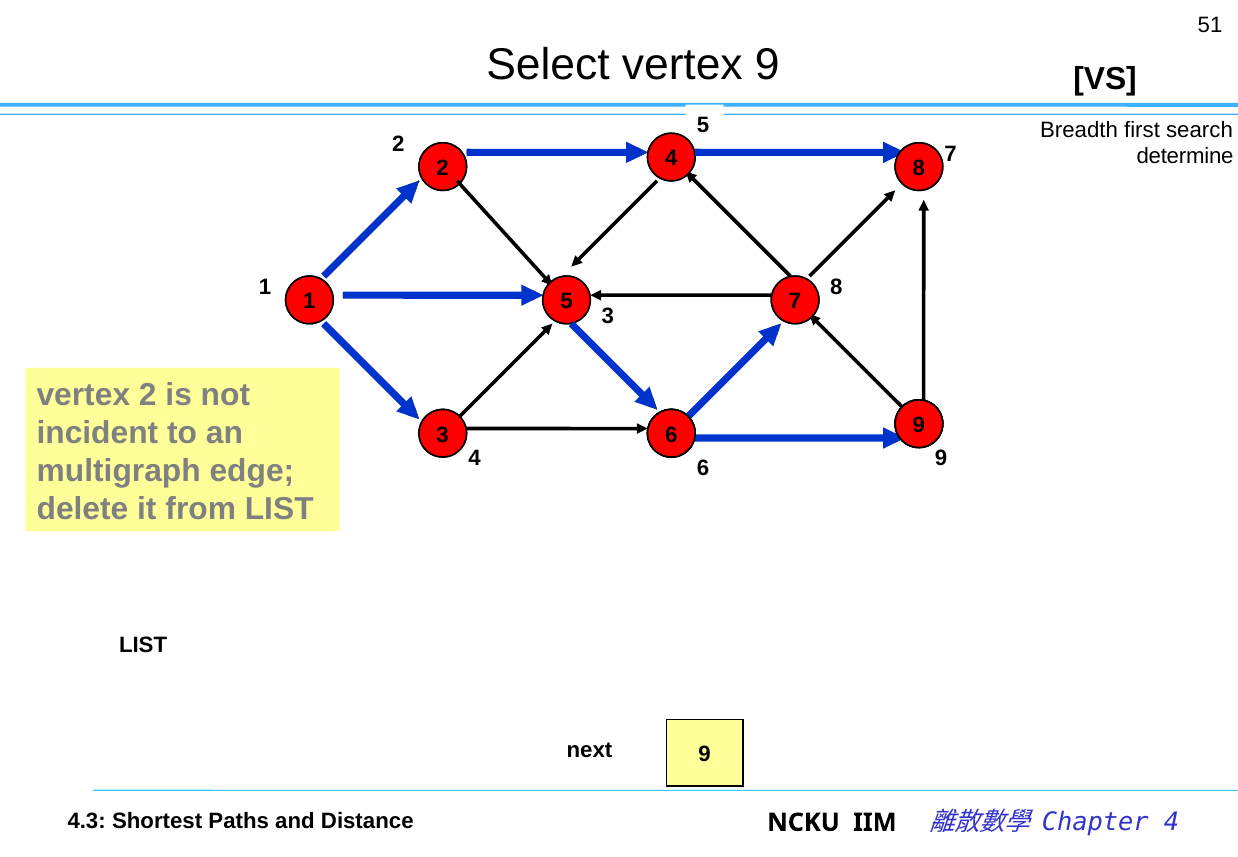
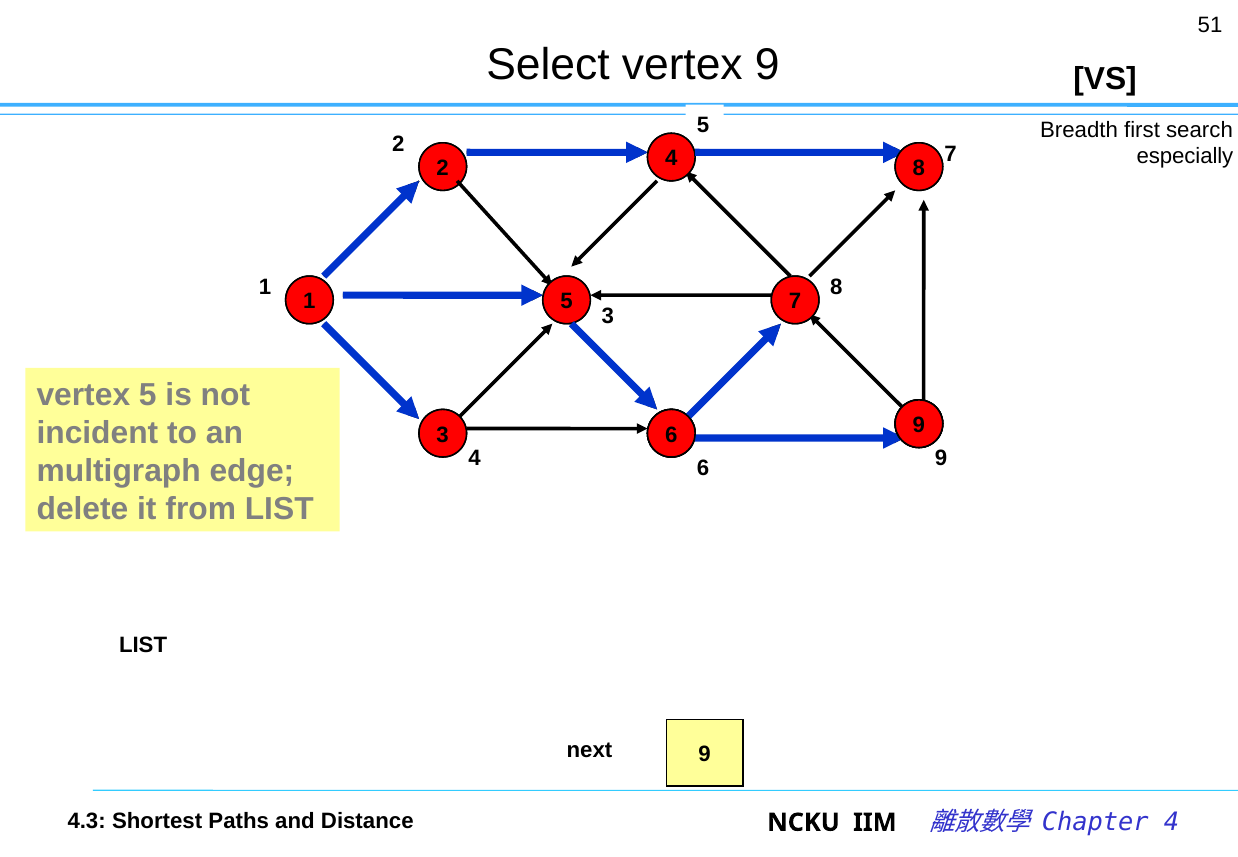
determine: determine -> especially
vertex 2: 2 -> 5
